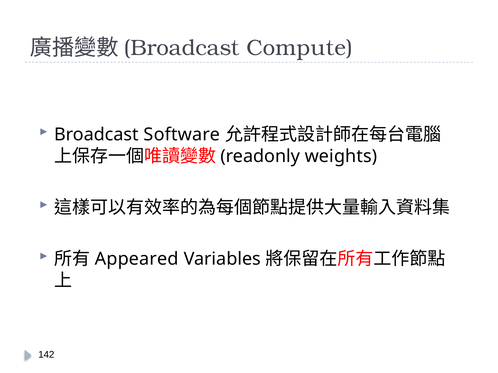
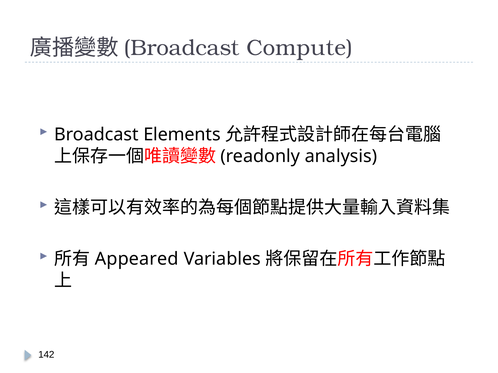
Software: Software -> Elements
weights: weights -> analysis
